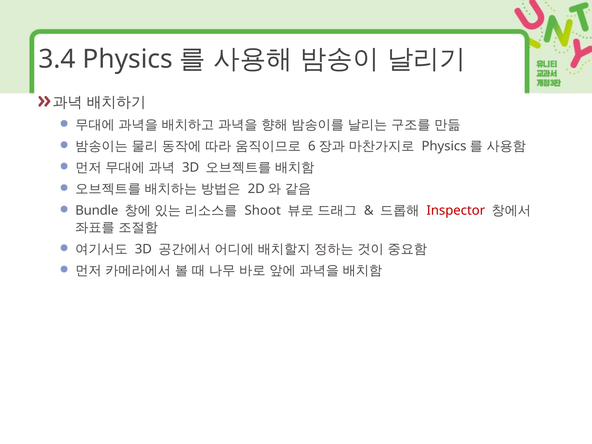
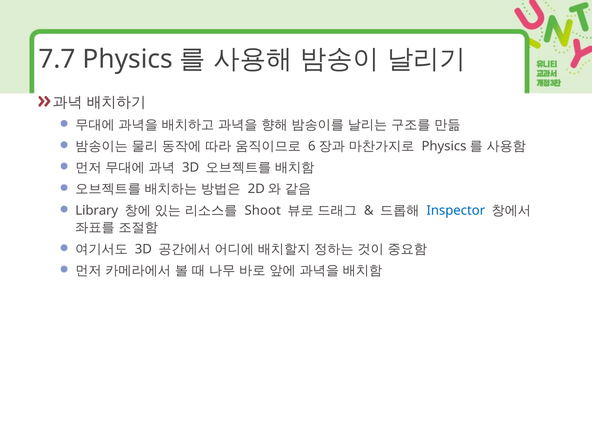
3.4: 3.4 -> 7.7
Bundle: Bundle -> Library
Inspector colour: red -> blue
